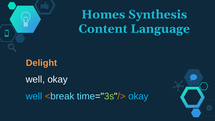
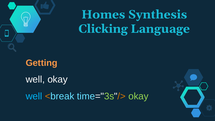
Content: Content -> Clicking
Delight: Delight -> Getting
okay at (138, 96) colour: light blue -> light green
